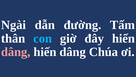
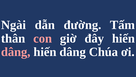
con colour: light blue -> pink
